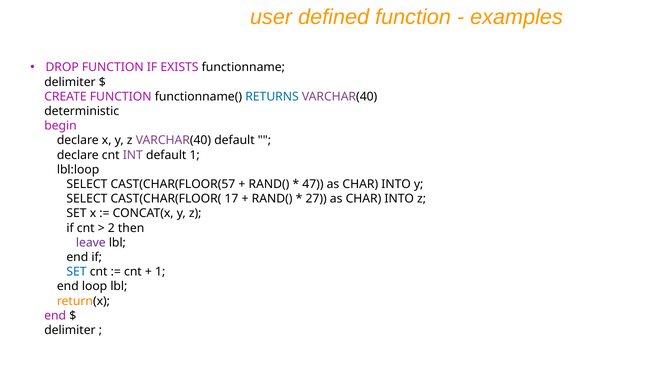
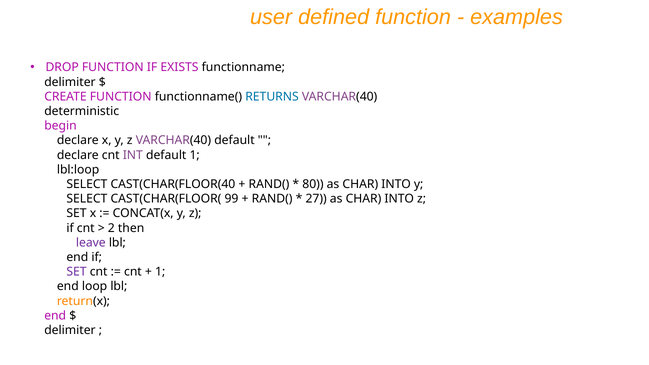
CAST(CHAR(FLOOR(57: CAST(CHAR(FLOOR(57 -> CAST(CHAR(FLOOR(40
47: 47 -> 80
17: 17 -> 99
SET at (77, 272) colour: blue -> purple
